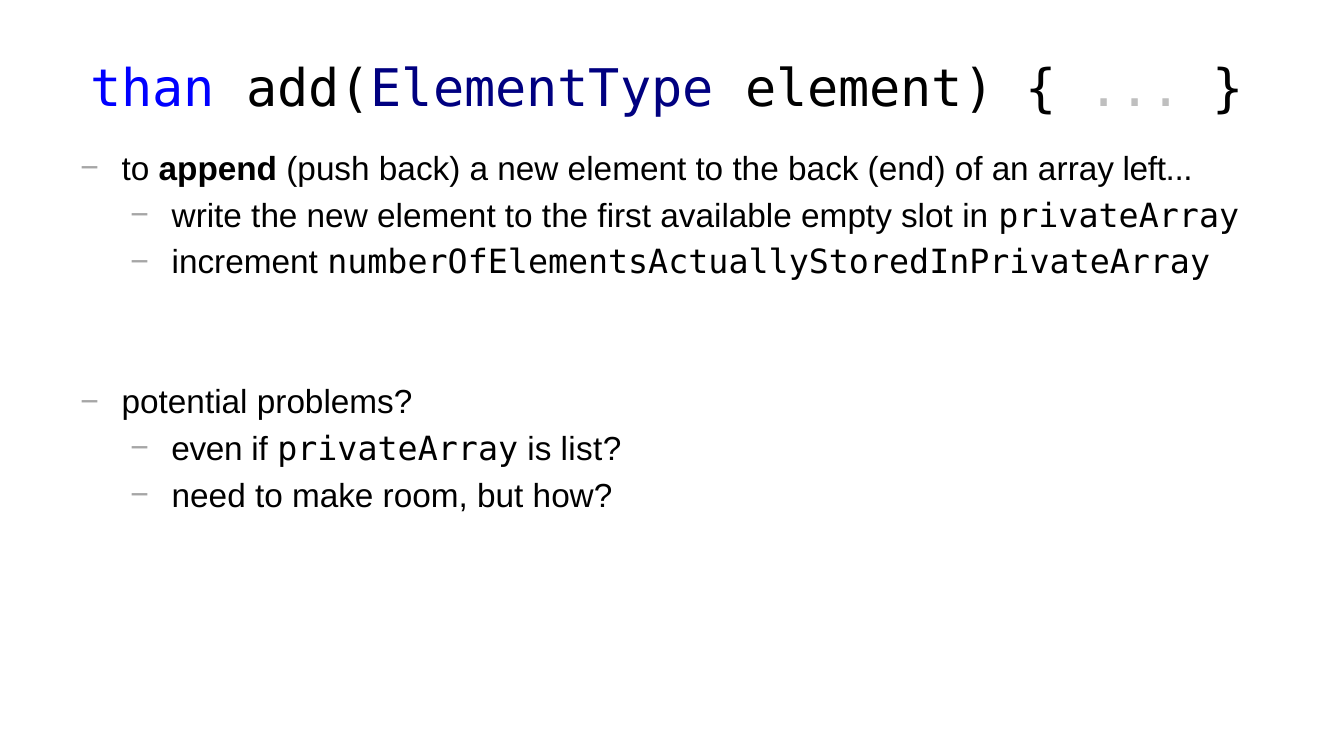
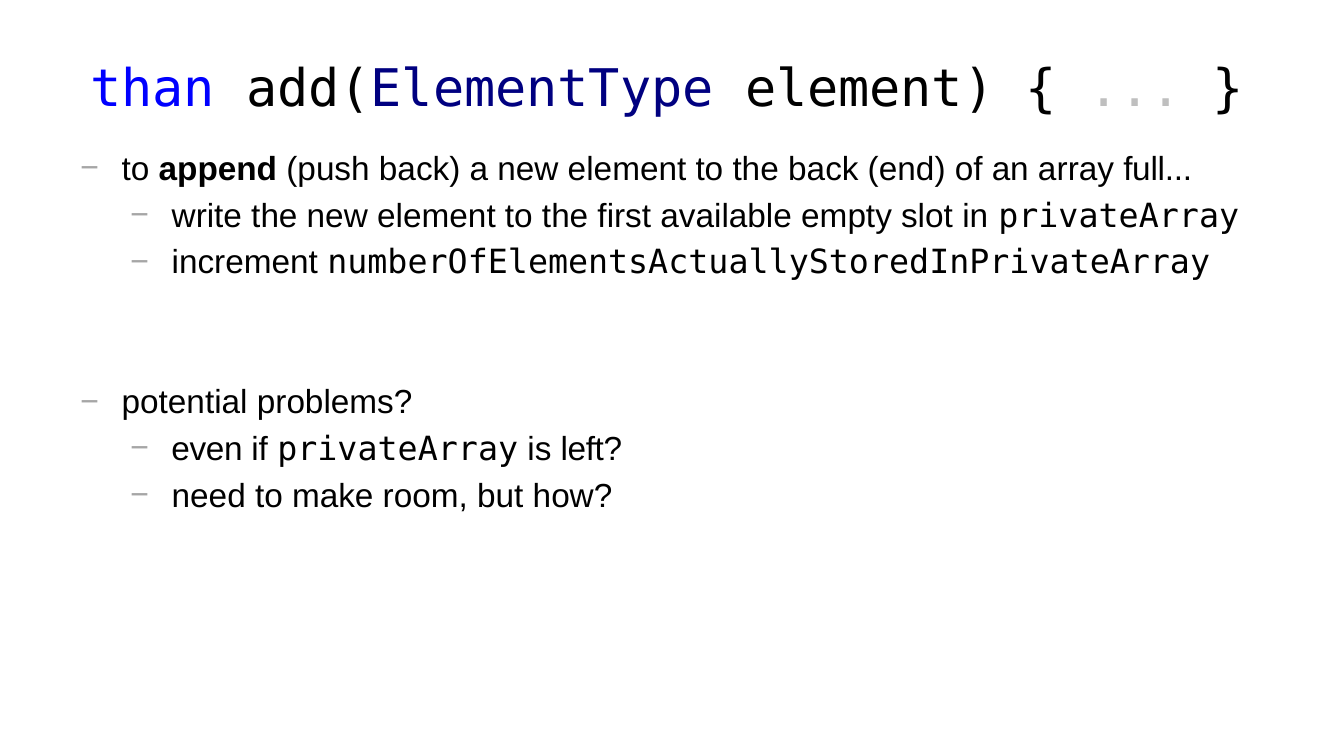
left: left -> full
list: list -> left
